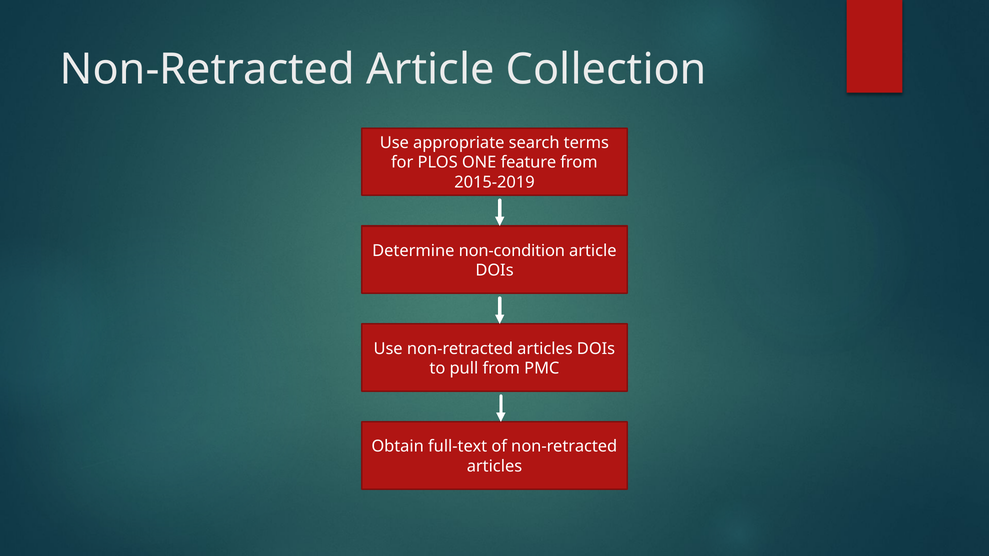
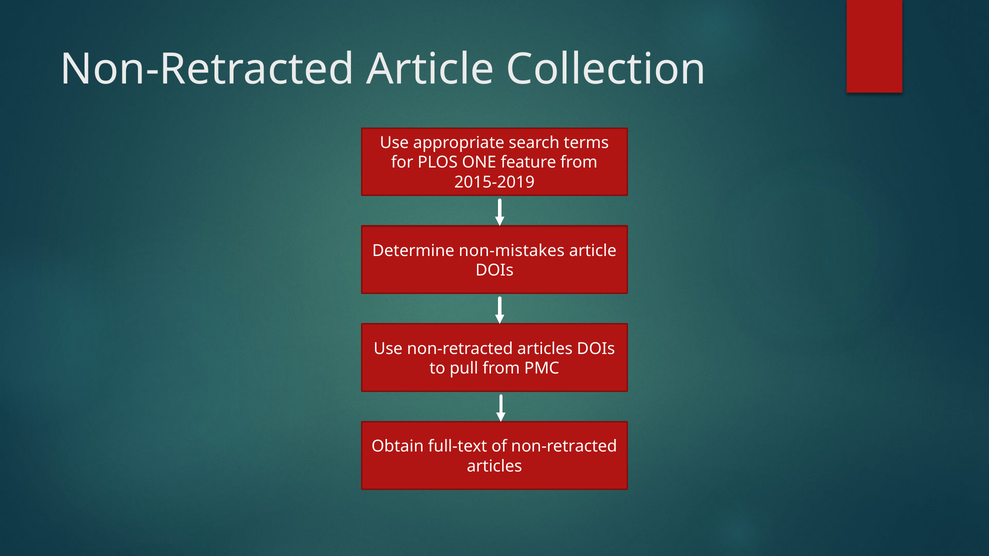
non-condition: non-condition -> non-mistakes
